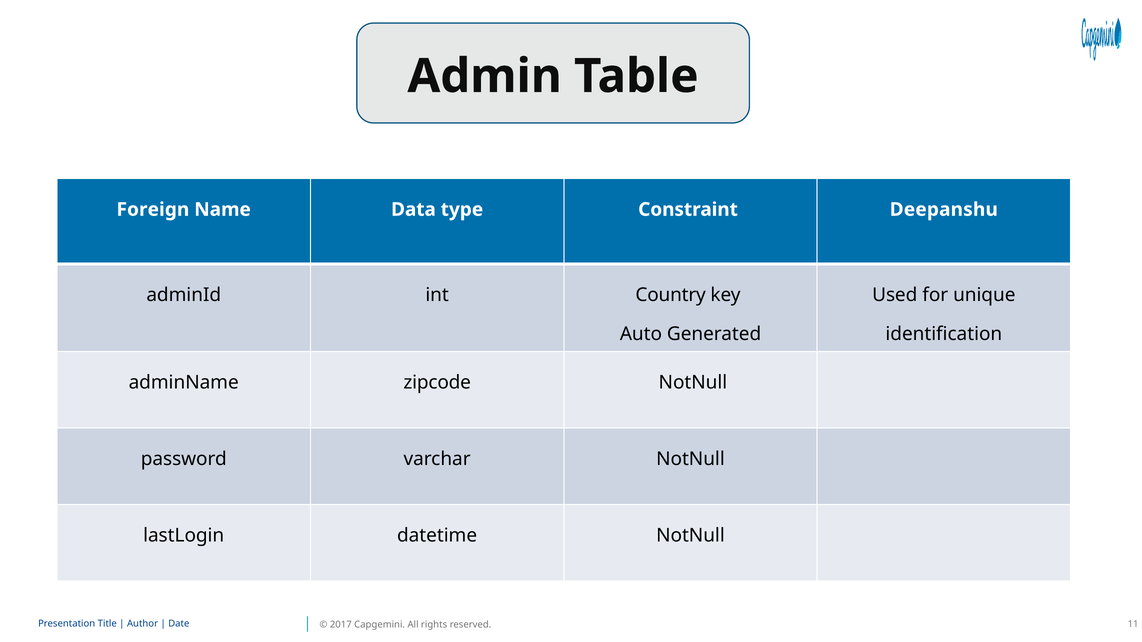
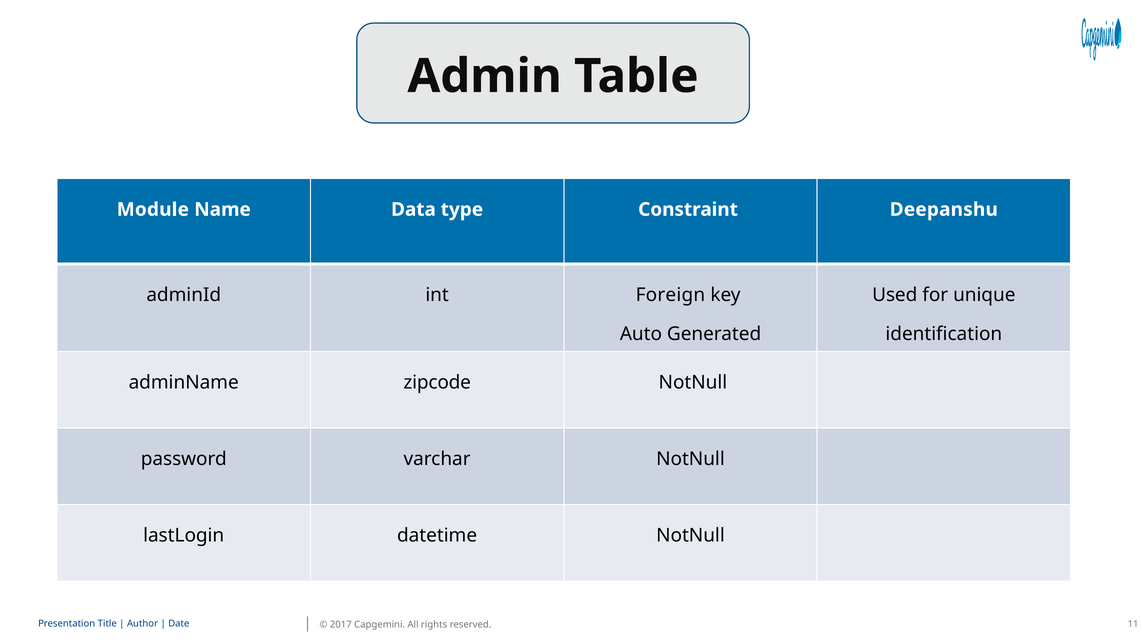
Foreign: Foreign -> Module
Country: Country -> Foreign
